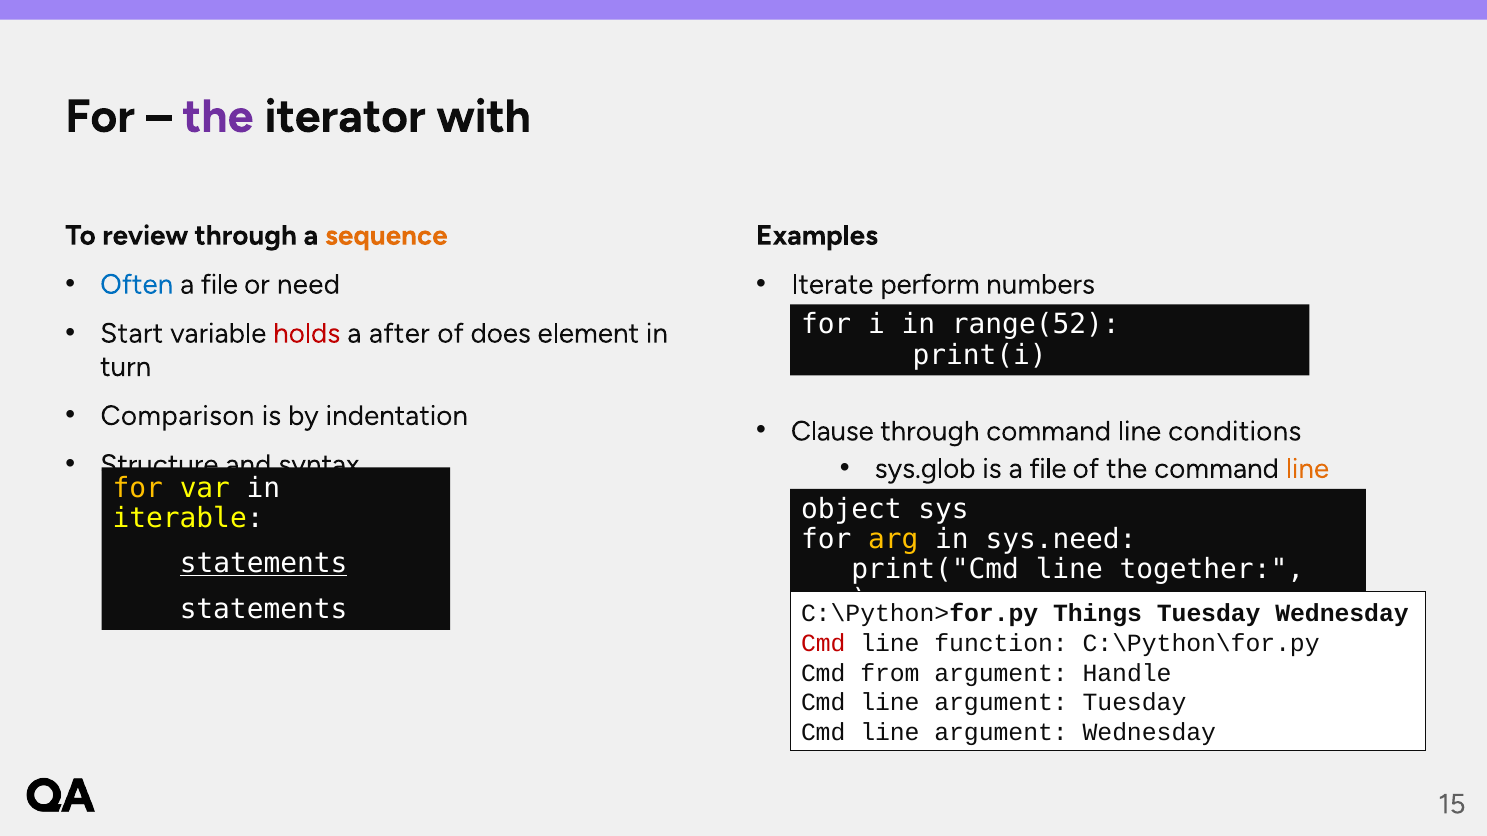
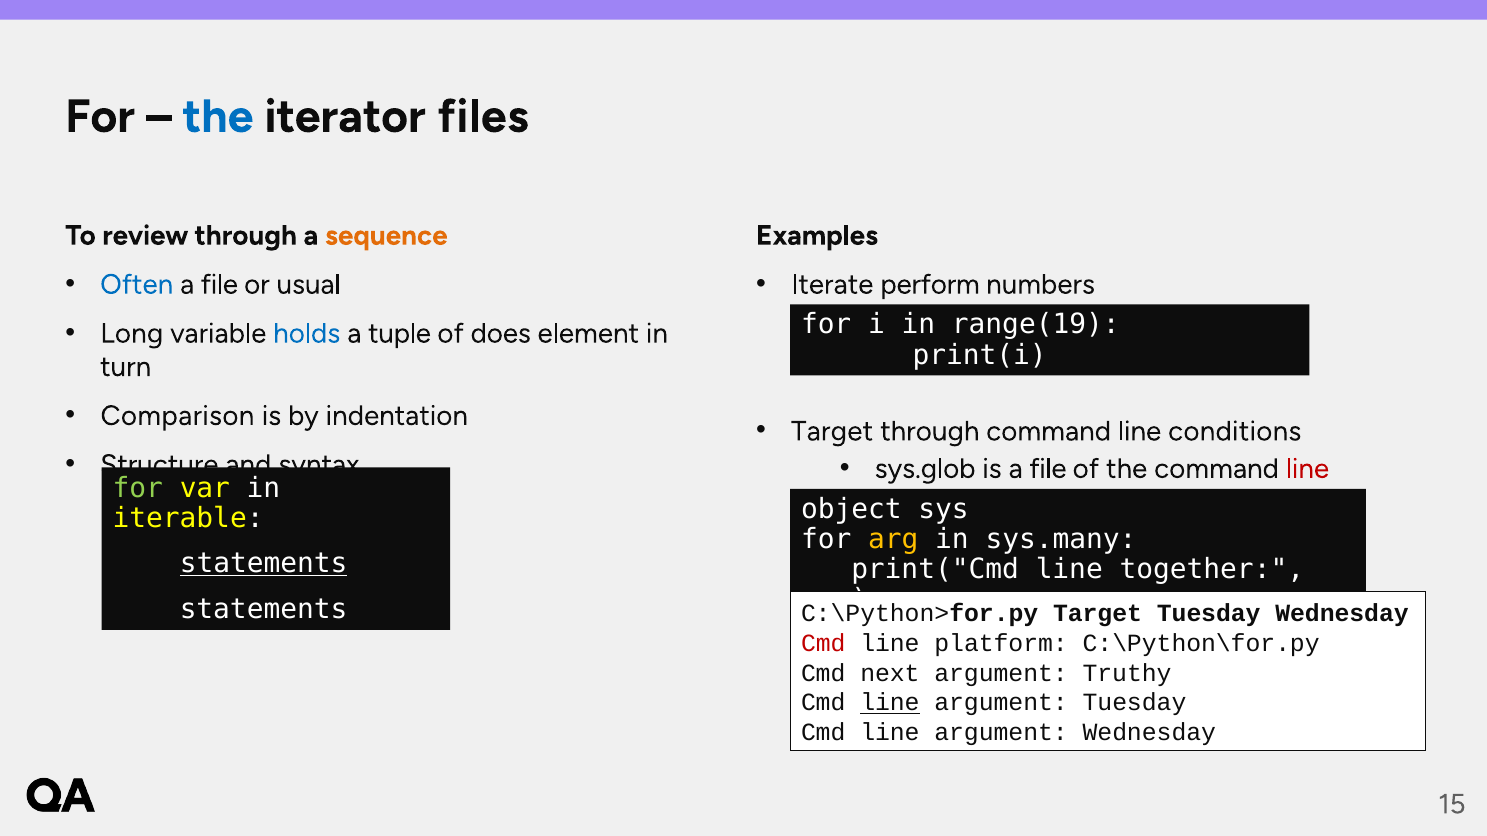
the at (218, 117) colour: purple -> blue
with: with -> files
need: need -> usual
range(52: range(52 -> range(19
Start: Start -> Long
holds colour: red -> blue
after: after -> tuple
Clause at (832, 431): Clause -> Target
line at (1307, 469) colour: orange -> red
for at (138, 488) colour: yellow -> light green
sys.need: sys.need -> sys.many
Things at (1098, 614): Things -> Target
function: function -> platform
from: from -> next
Handle: Handle -> Truthy
line at (890, 703) underline: none -> present
